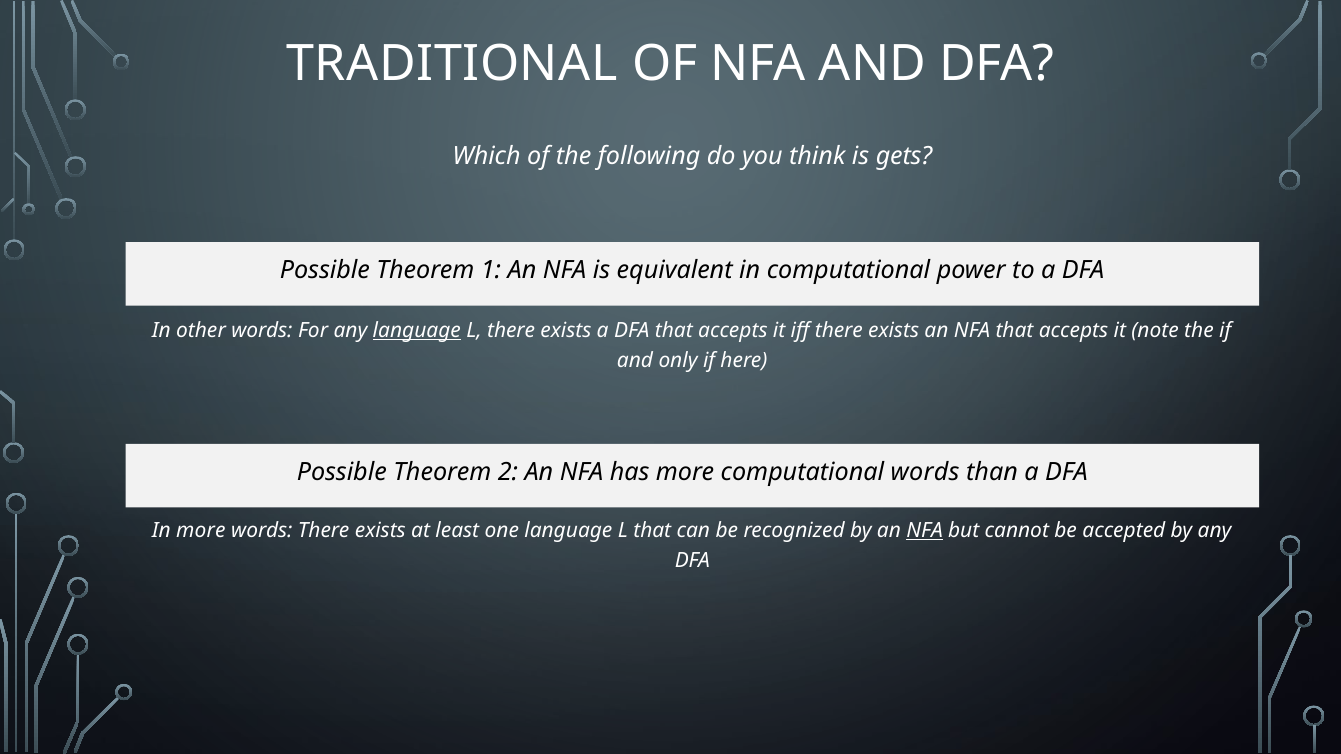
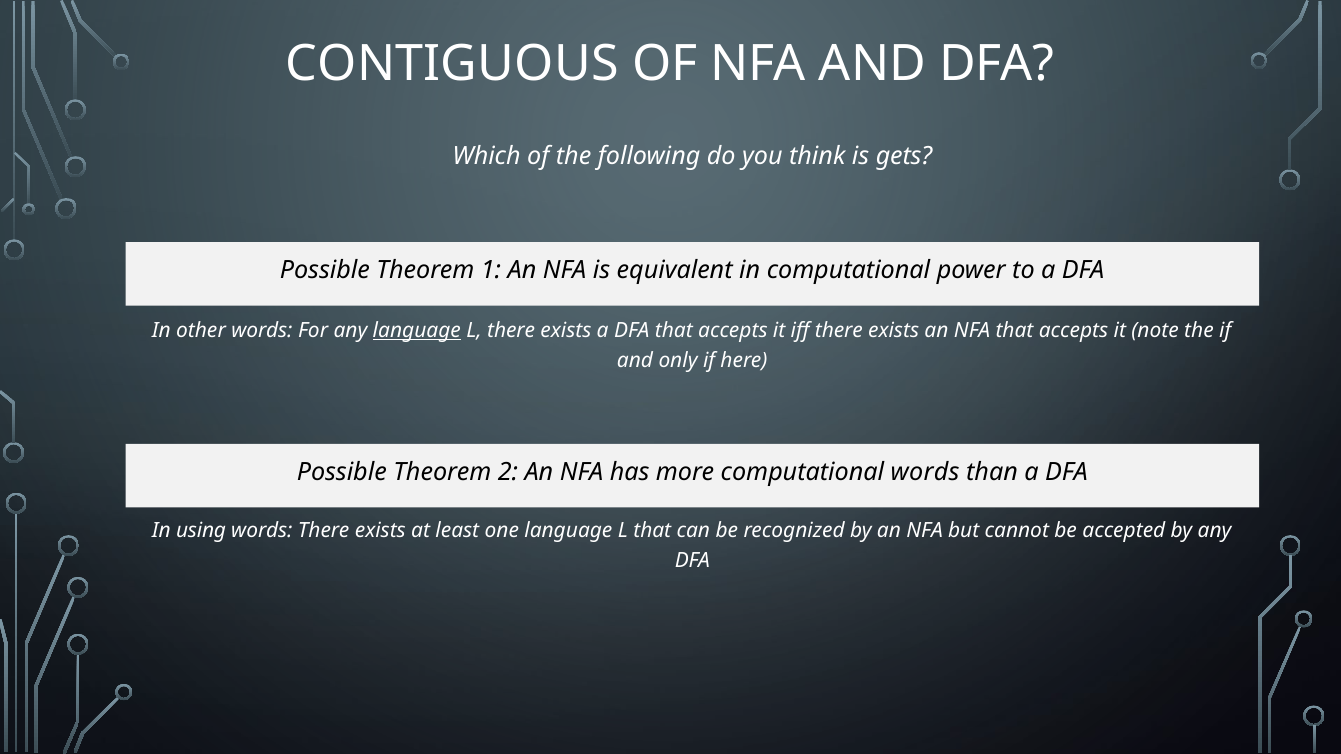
TRADITIONAL: TRADITIONAL -> CONTIGUOUS
In more: more -> using
NFA at (925, 531) underline: present -> none
